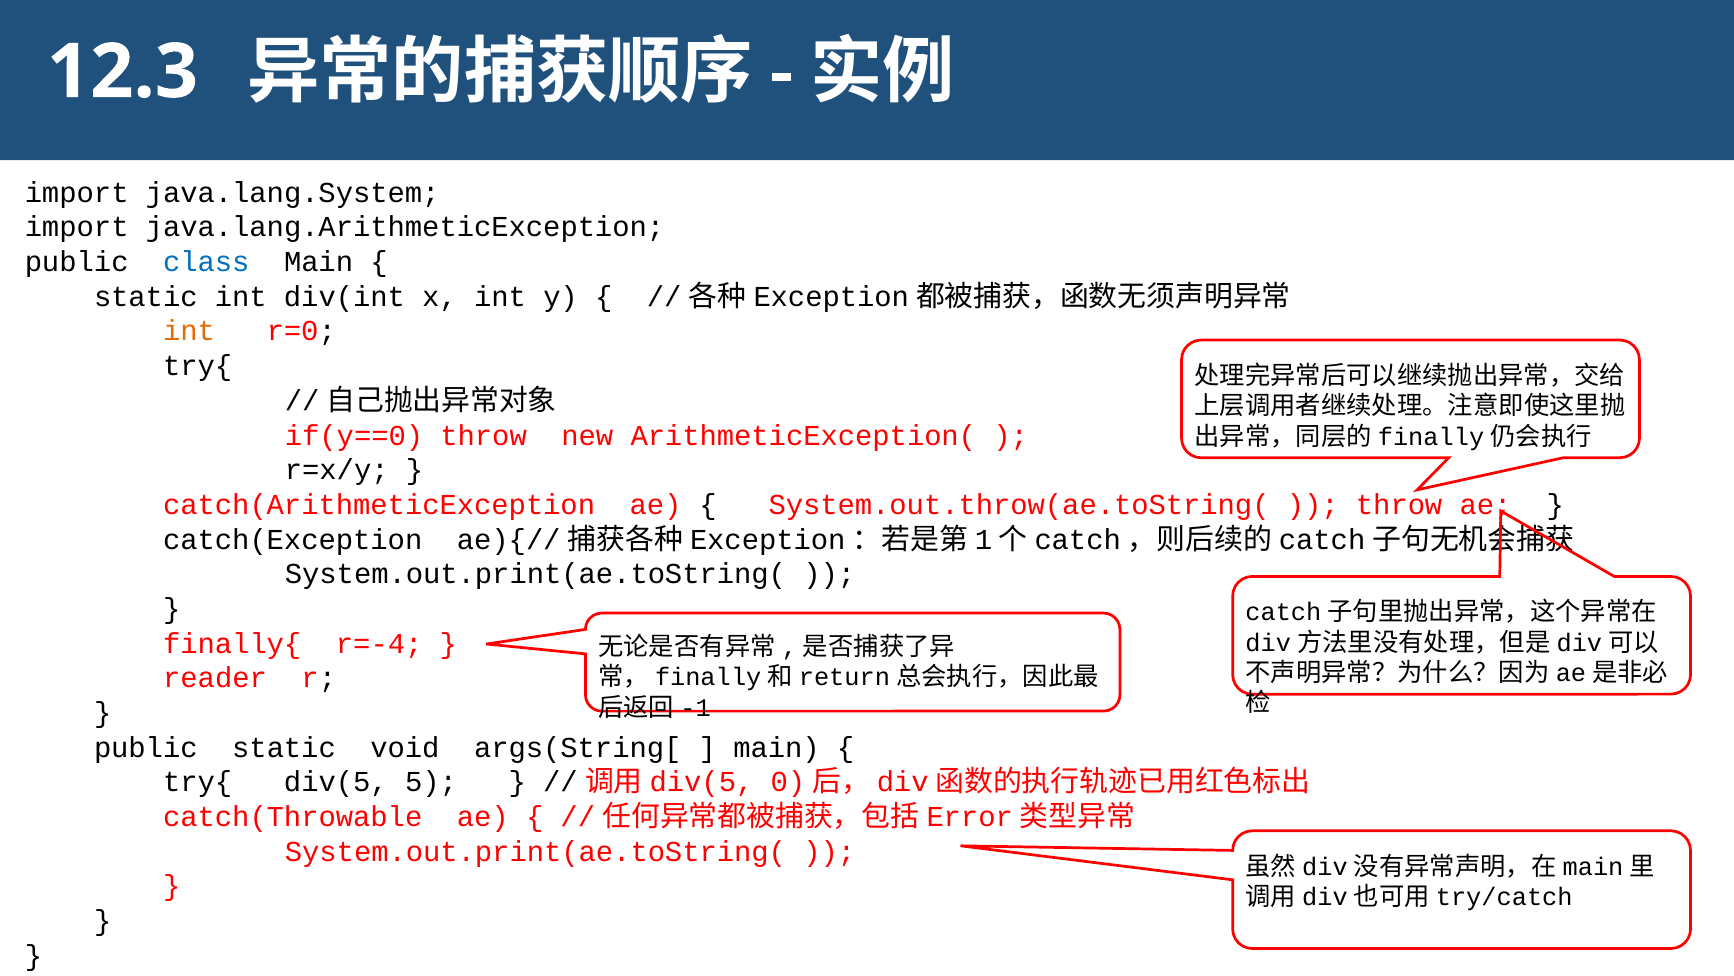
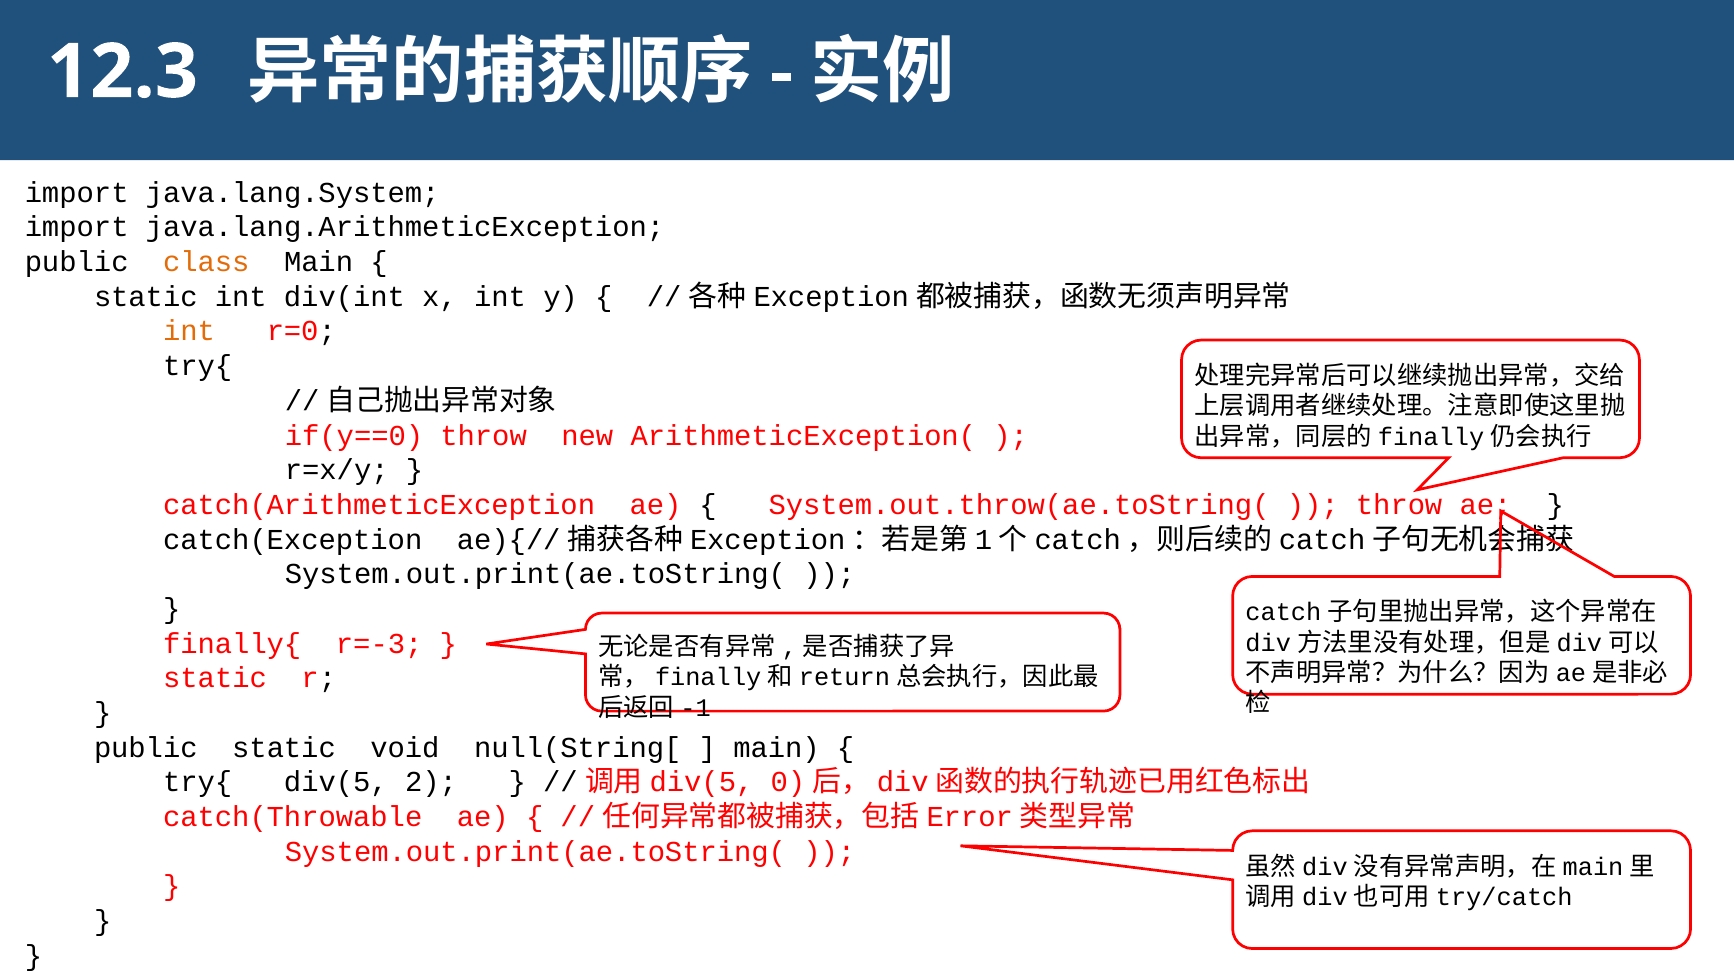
class colour: blue -> orange
r=-4: r=-4 -> r=-3
reader at (215, 678): reader -> static
args(String[: args(String[ -> null(String[
5: 5 -> 2
